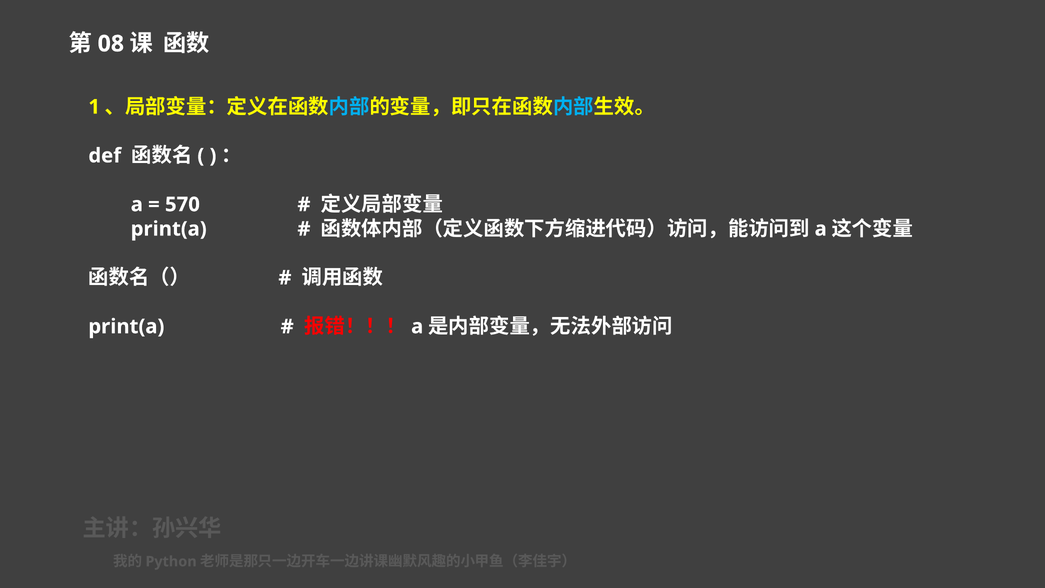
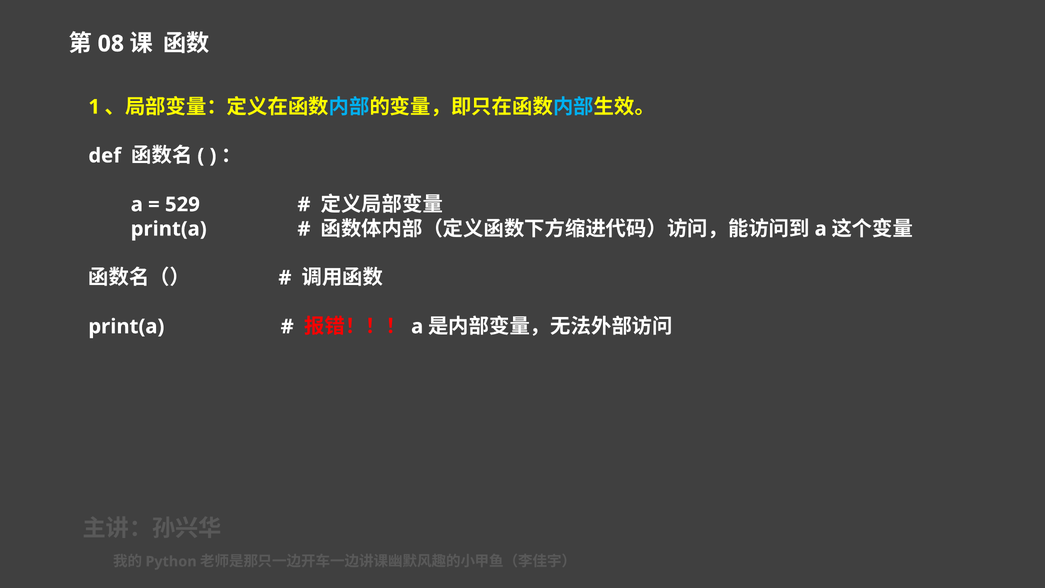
570: 570 -> 529
